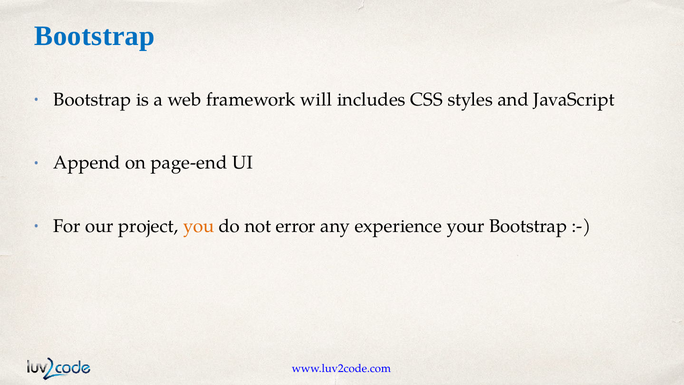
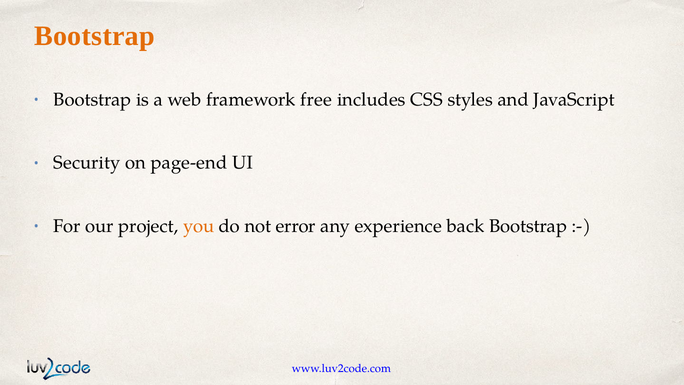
Bootstrap at (94, 36) colour: blue -> orange
will: will -> free
Append: Append -> Security
your: your -> back
